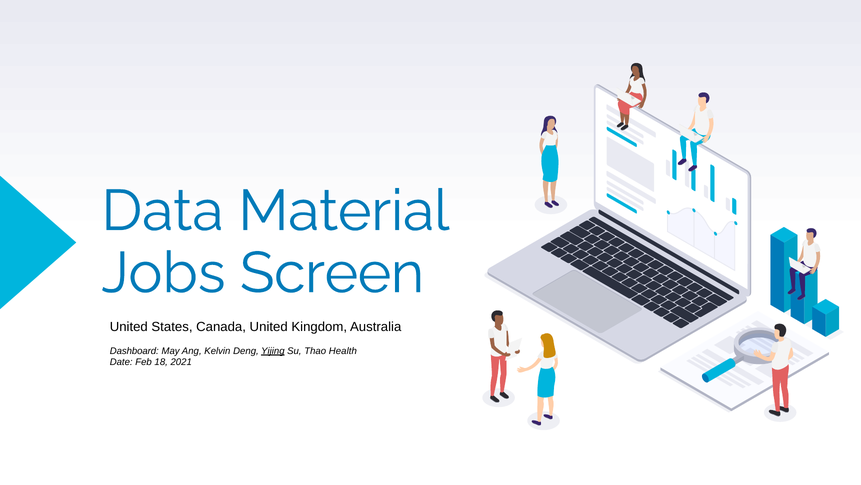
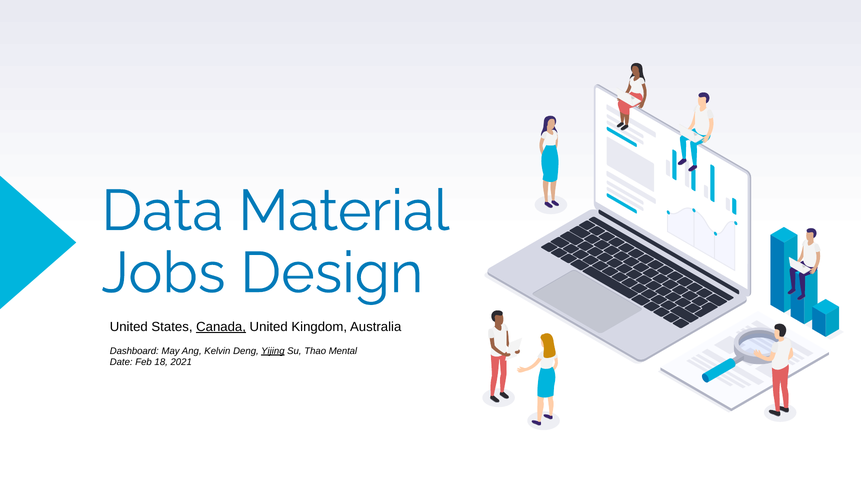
Screen: Screen -> Design
Canada underline: none -> present
Health: Health -> Mental
